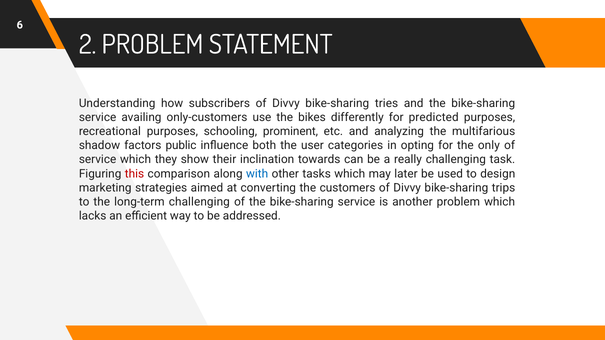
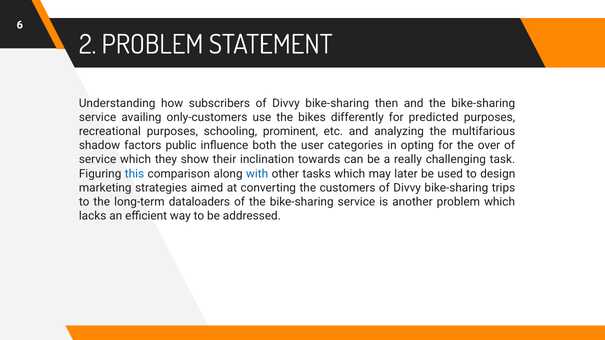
tries: tries -> then
only: only -> over
this colour: red -> blue
long-term challenging: challenging -> dataloaders
